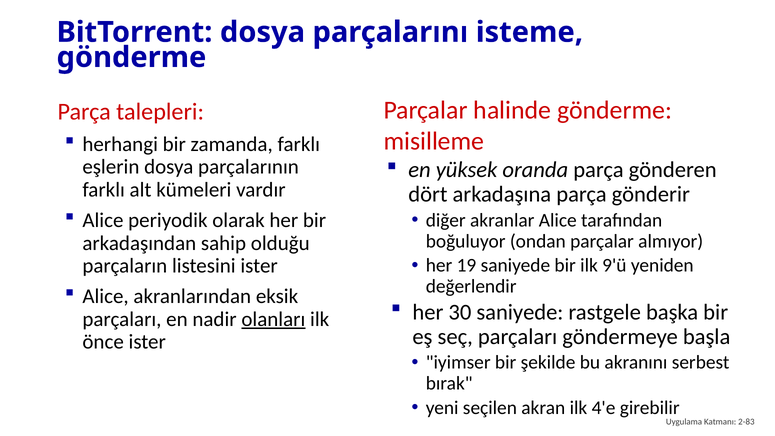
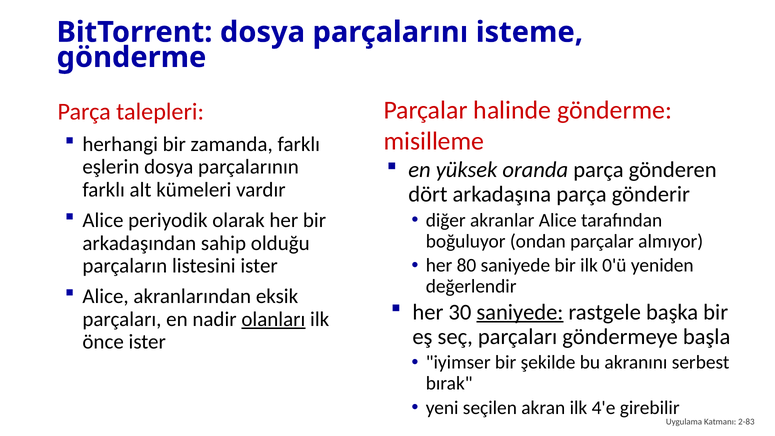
19: 19 -> 80
9'ü: 9'ü -> 0'ü
saniyede at (520, 312) underline: none -> present
